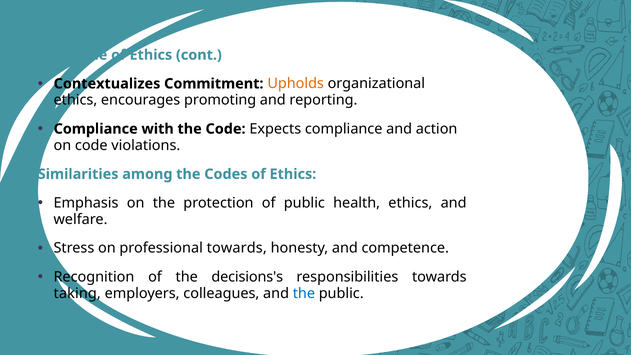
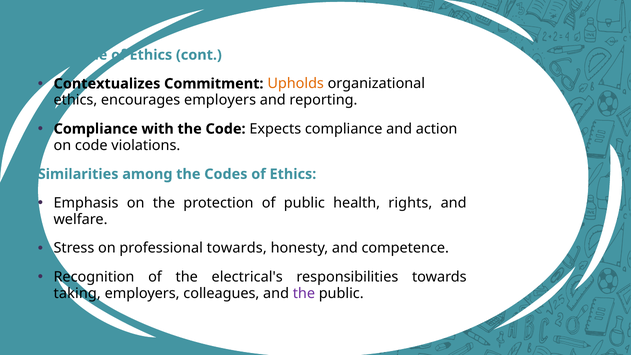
encourages promoting: promoting -> employers
health ethics: ethics -> rights
decisions's: decisions's -> electrical's
the at (304, 293) colour: blue -> purple
